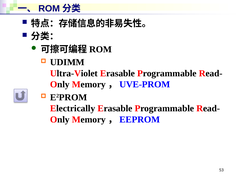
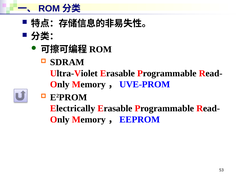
UDIMM: UDIMM -> SDRAM
